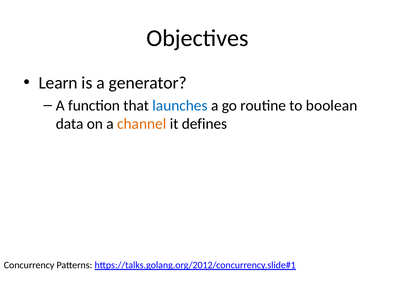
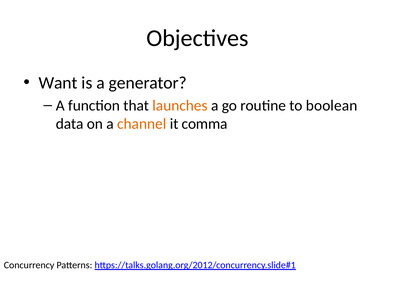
Learn: Learn -> Want
launches colour: blue -> orange
defines: defines -> comma
